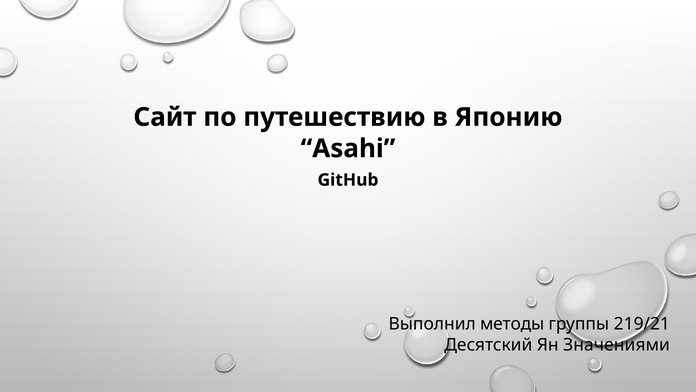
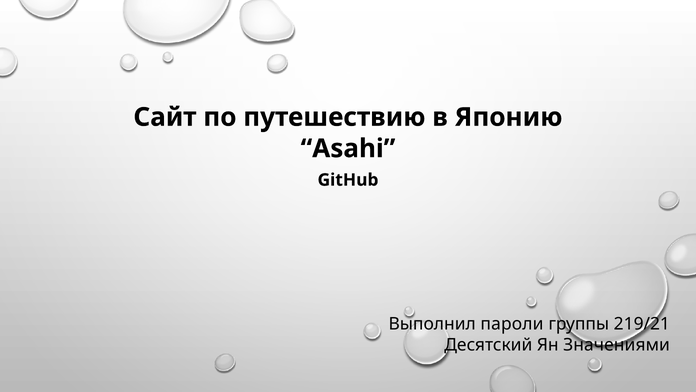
методы: методы -> пароли
